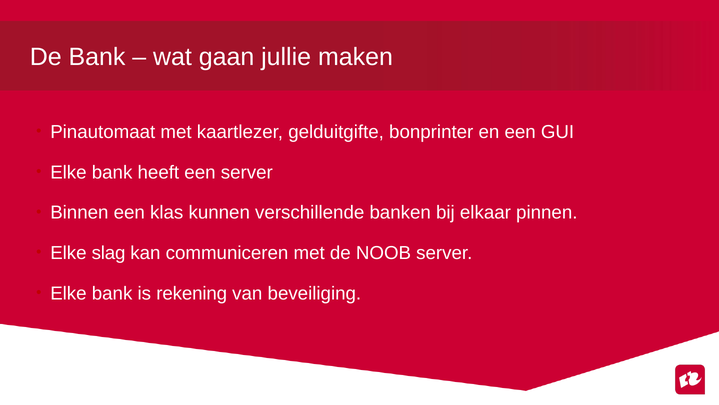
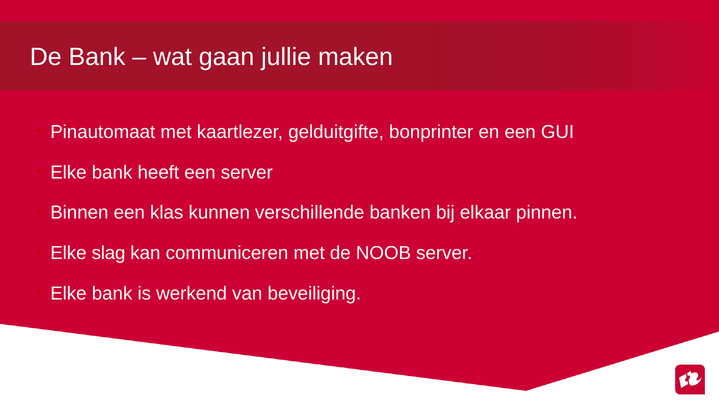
rekening: rekening -> werkend
